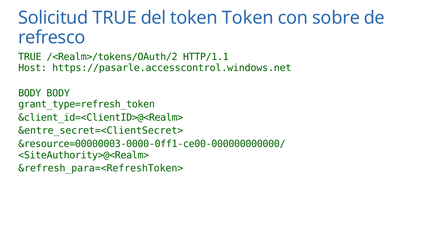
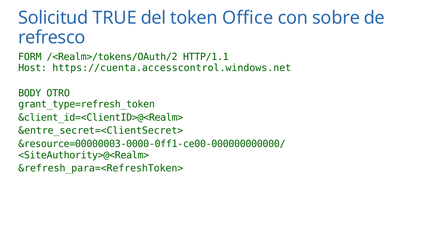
token Token: Token -> Office
TRUE at (30, 57): TRUE -> FORM
https://pasarle.accesscontrol.windows.net: https://pasarle.accesscontrol.windows.net -> https://cuenta.accesscontrol.windows.net
BODY BODY: BODY -> OTRO
